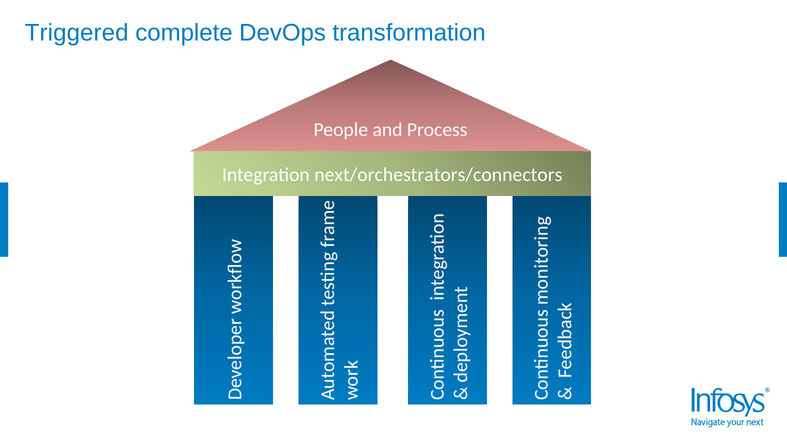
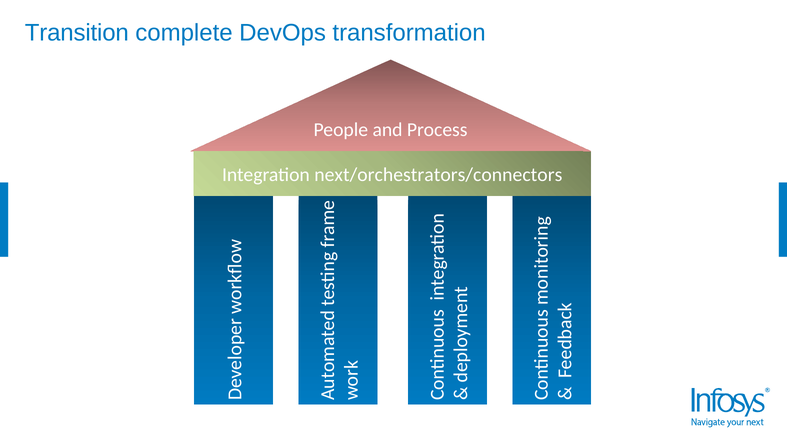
Triggered: Triggered -> Transition
